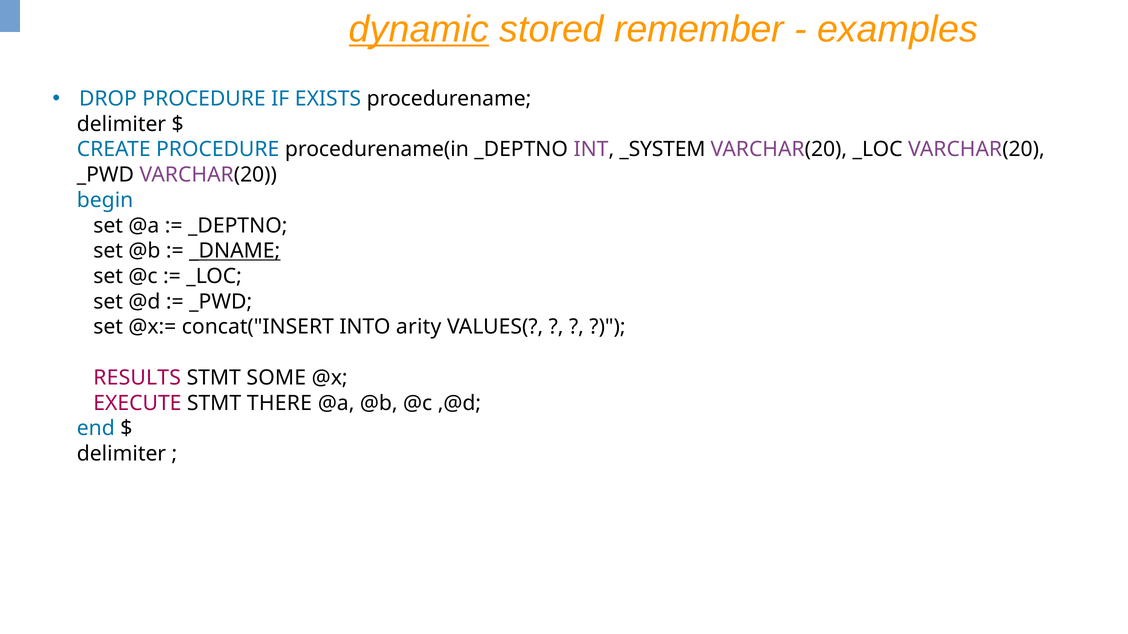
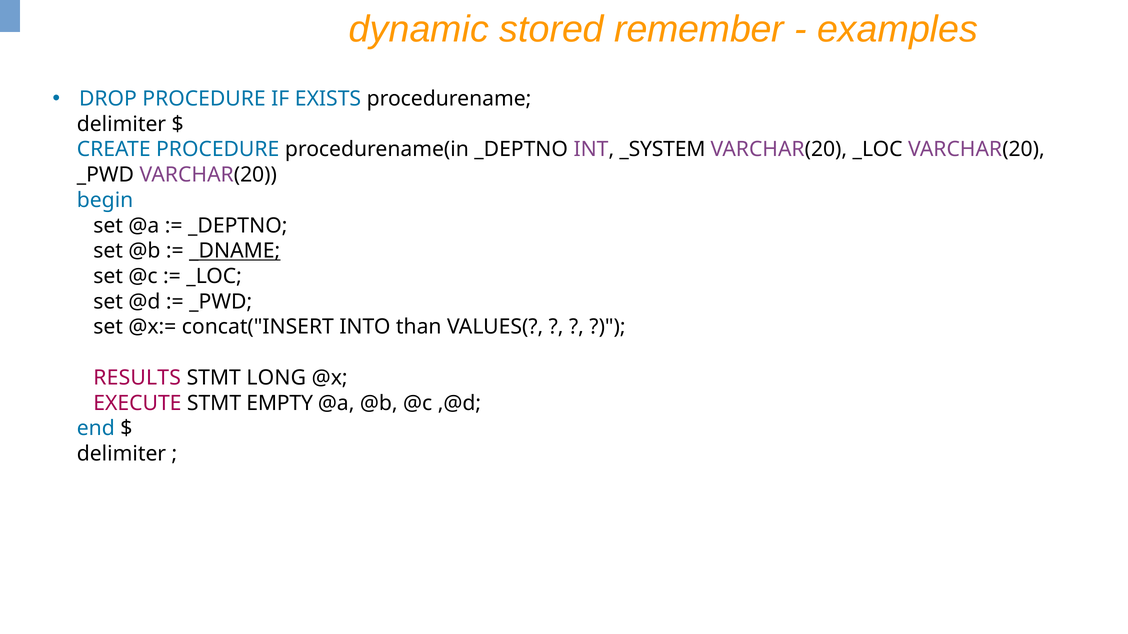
dynamic underline: present -> none
arity: arity -> than
SOME: SOME -> LONG
THERE: THERE -> EMPTY
